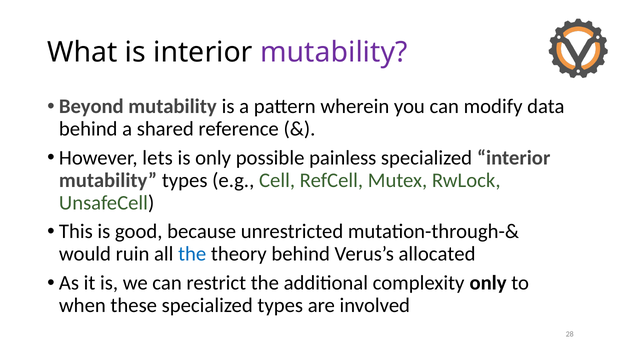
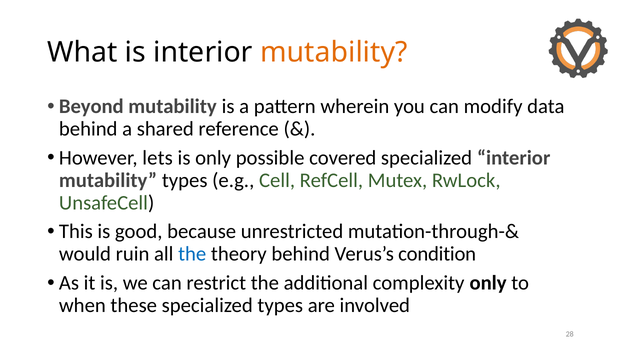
mutability at (334, 52) colour: purple -> orange
painless: painless -> covered
allocated: allocated -> condition
